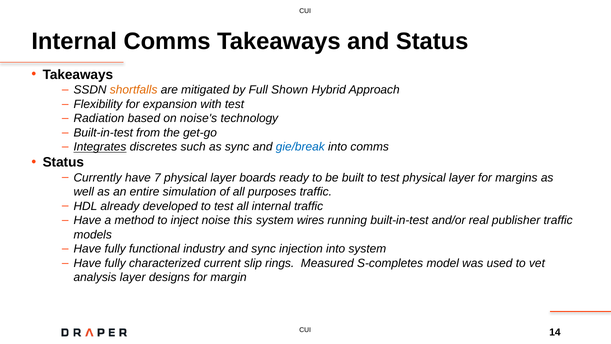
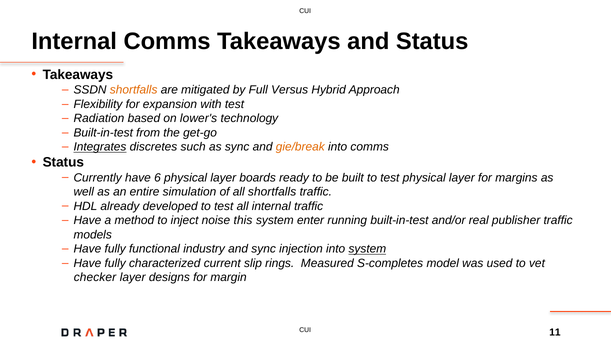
Shown: Shown -> Versus
noise's: noise's -> lower's
gie/break colour: blue -> orange
7: 7 -> 6
all purposes: purposes -> shortfalls
wires: wires -> enter
system at (367, 249) underline: none -> present
analysis: analysis -> checker
14: 14 -> 11
